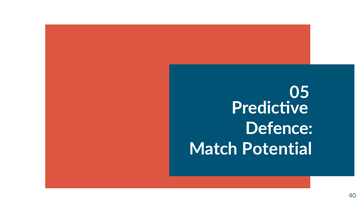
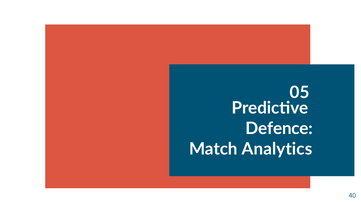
Potential: Potential -> Analytics
